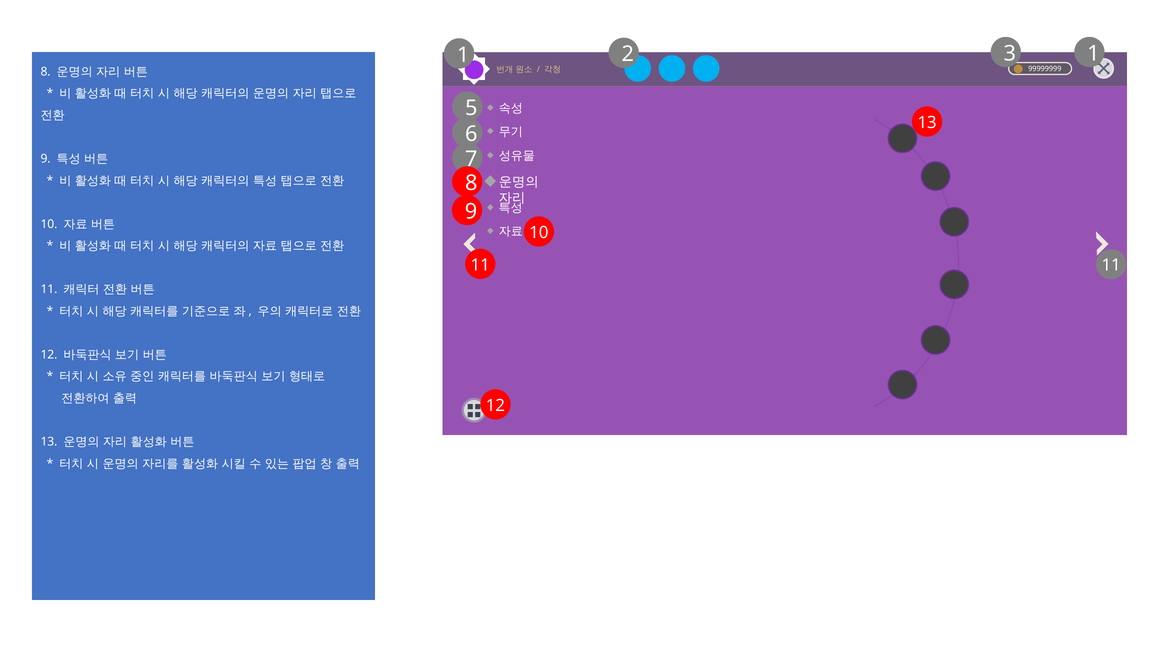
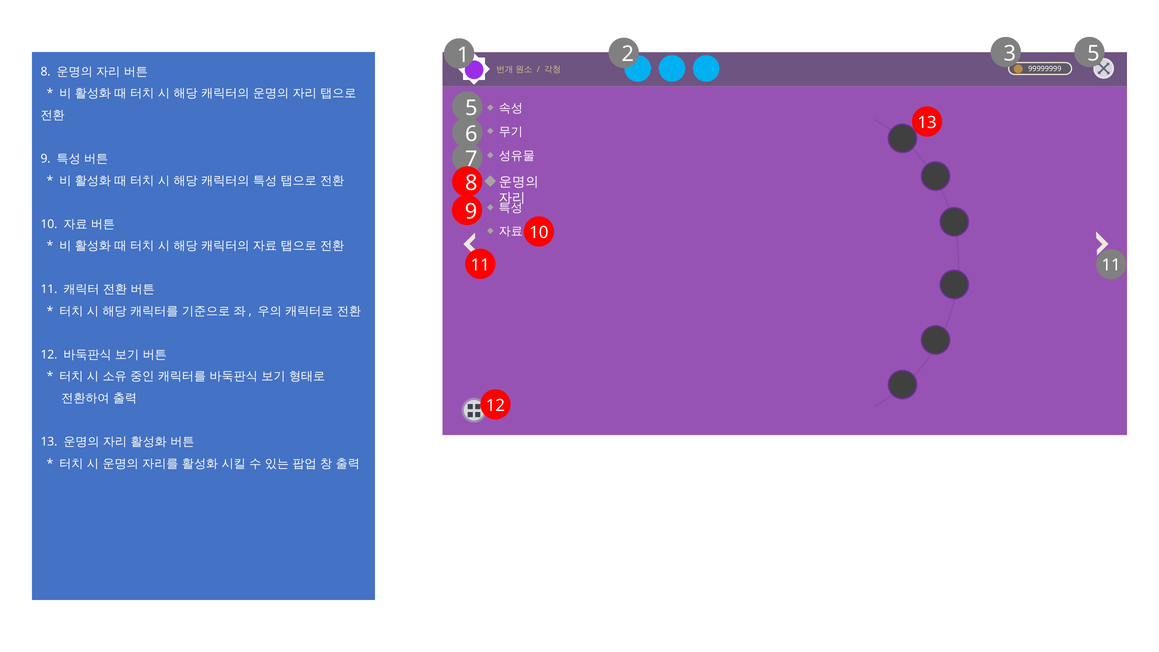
2 1: 1 -> 5
